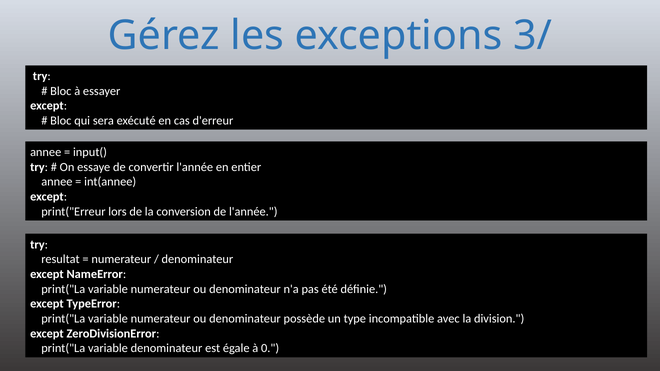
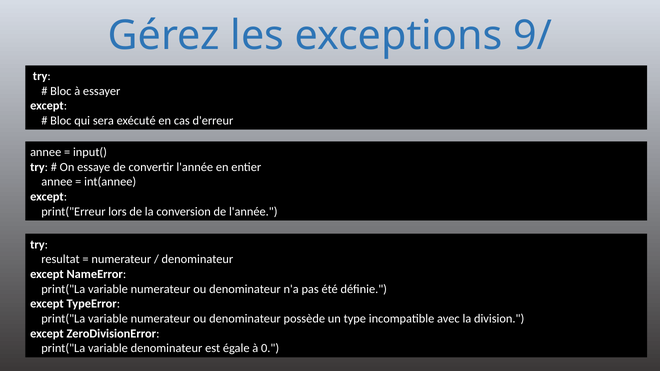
3/: 3/ -> 9/
